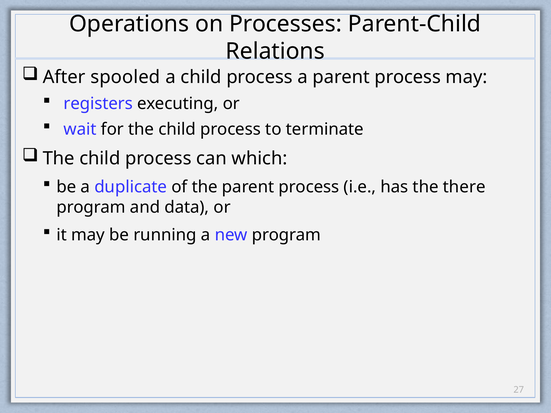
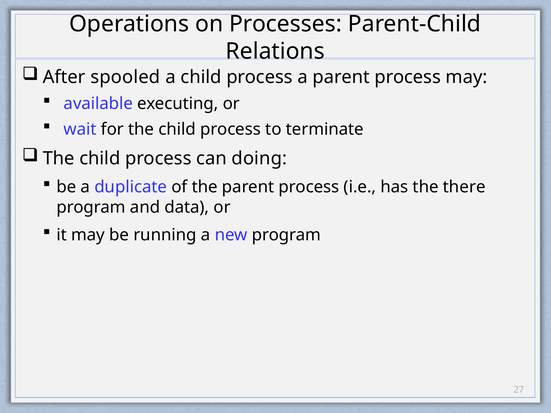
registers: registers -> available
which: which -> doing
